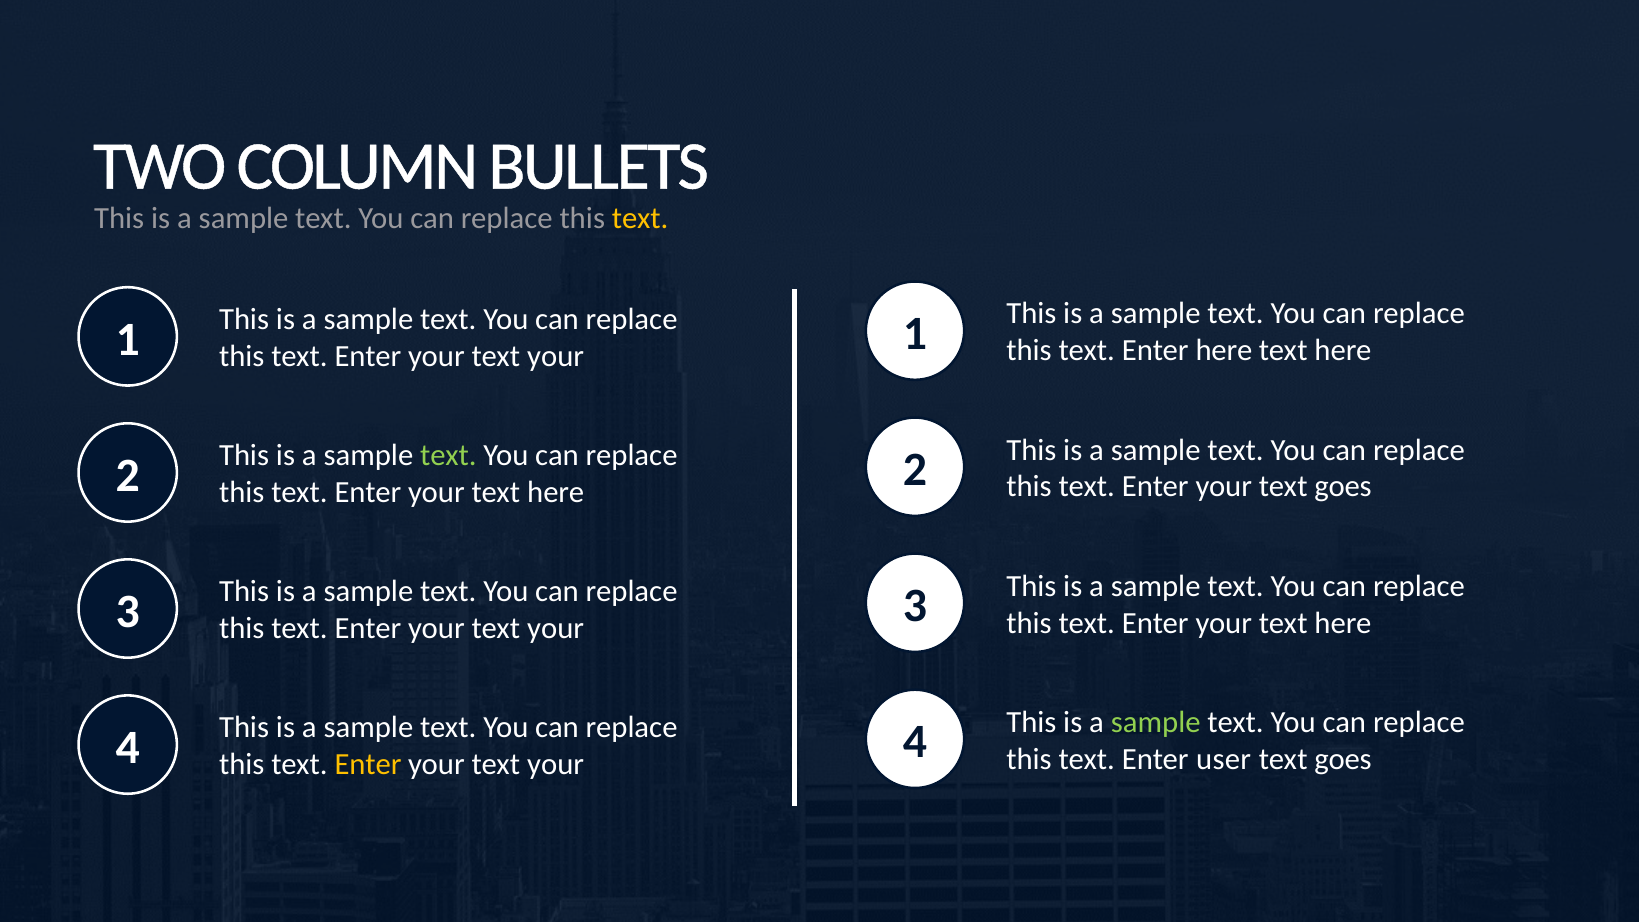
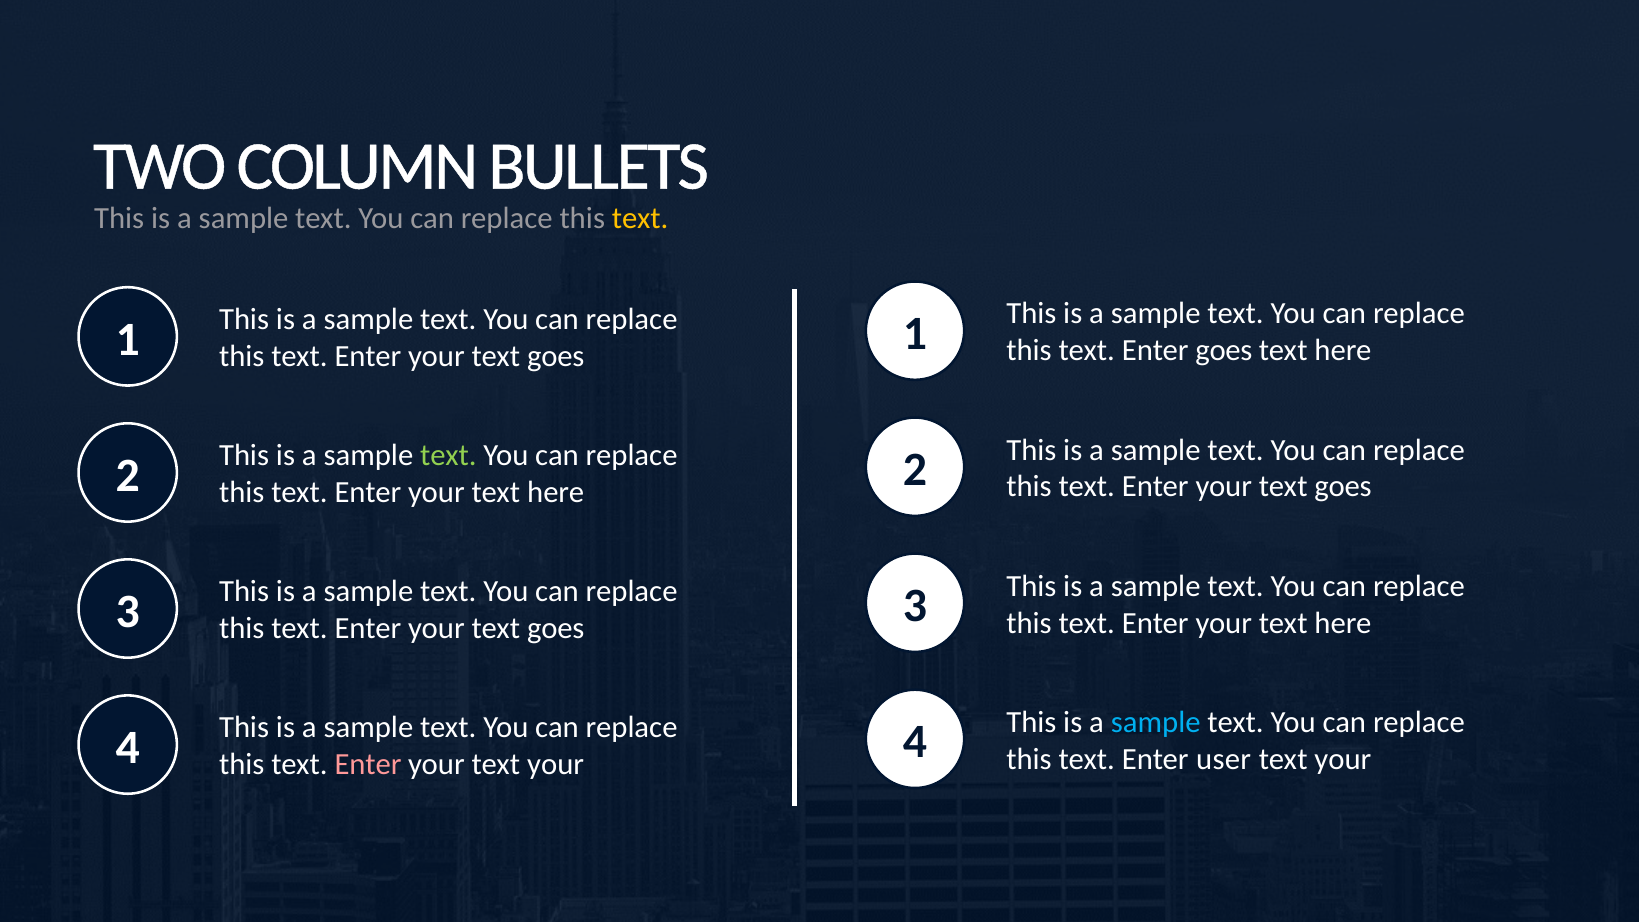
Enter here: here -> goes
your at (556, 356): your -> goes
your at (556, 629): your -> goes
sample at (1156, 722) colour: light green -> light blue
goes at (1343, 759): goes -> your
Enter at (368, 765) colour: yellow -> pink
